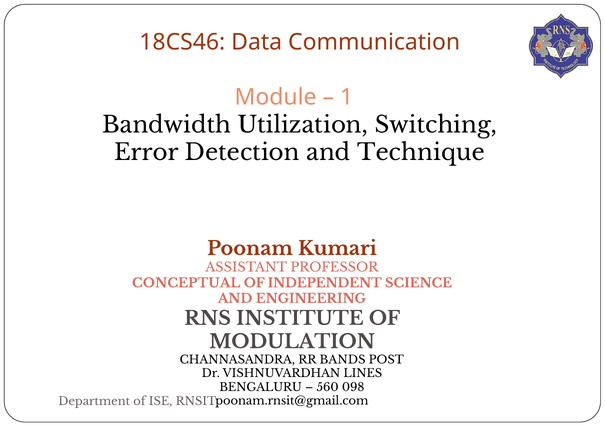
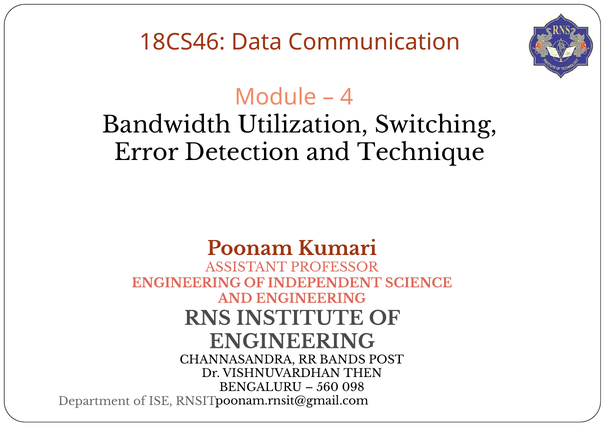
1 at (347, 97): 1 -> 4
CONCEPTUAL at (186, 283): CONCEPTUAL -> ENGINEERING
MODULATION at (292, 342): MODULATION -> ENGINEERING
LINES: LINES -> THEN
